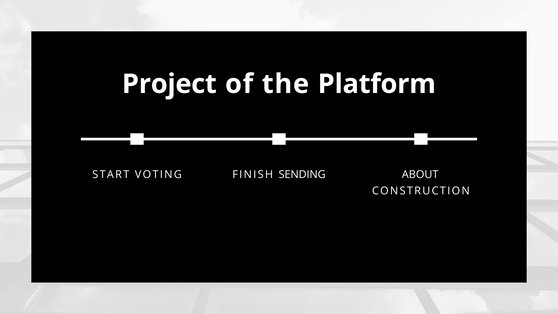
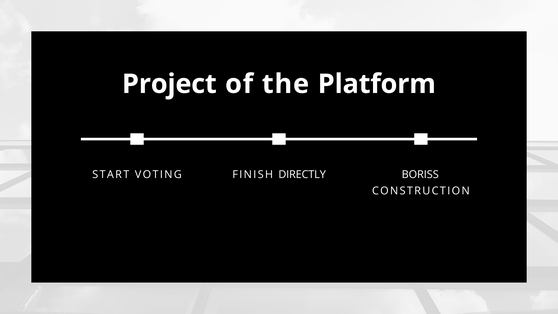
SENDING: SENDING -> DIRECTLY
ABOUT: ABOUT -> BORISS
